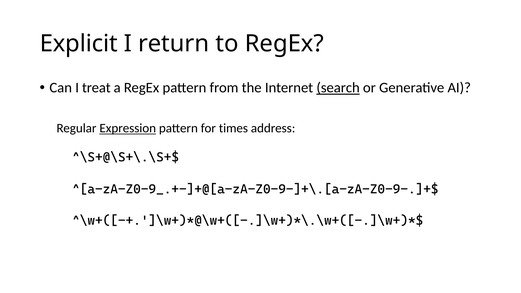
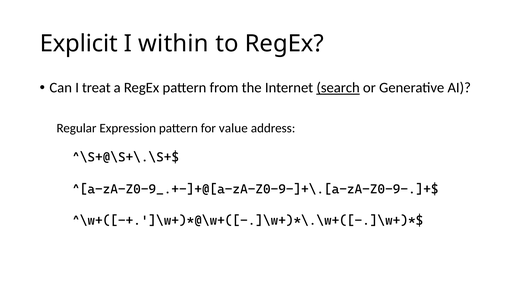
return: return -> within
Expression underline: present -> none
times: times -> value
